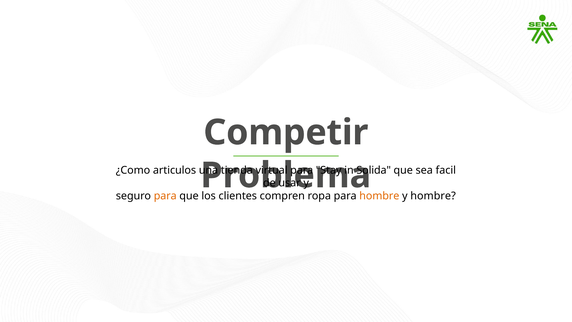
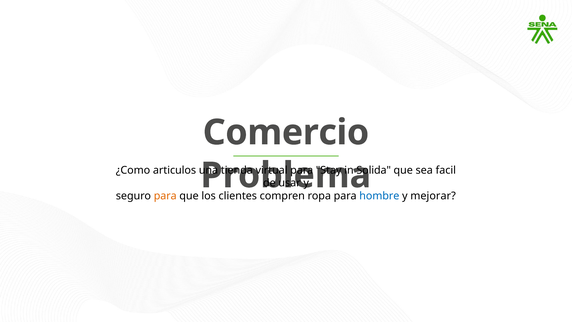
Competir: Competir -> Comercio
hombre at (379, 196) colour: orange -> blue
y hombre: hombre -> mejorar
